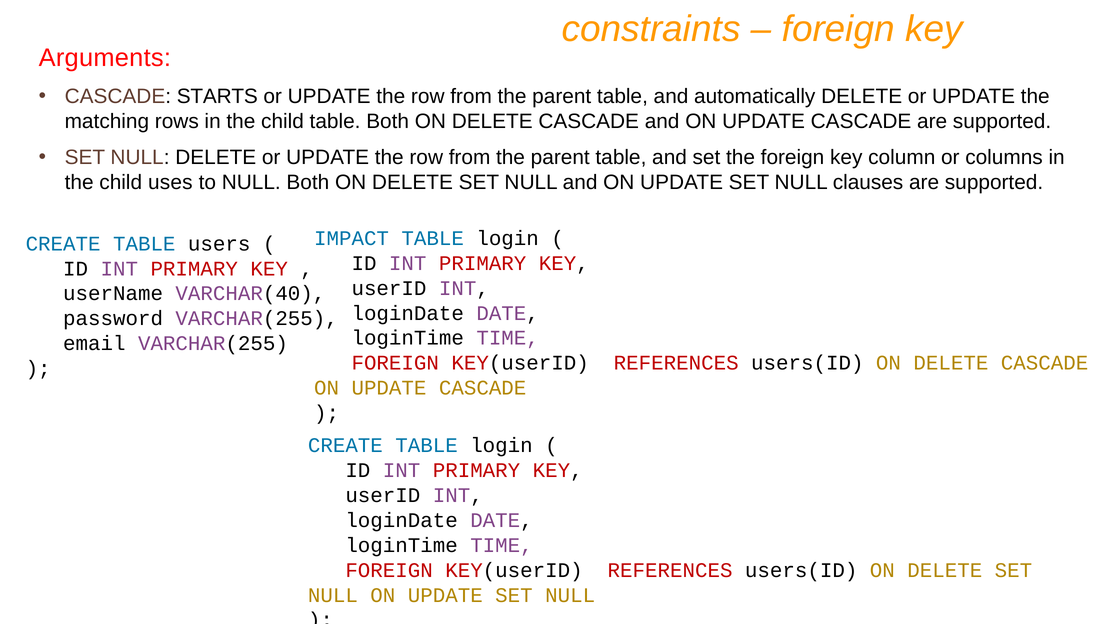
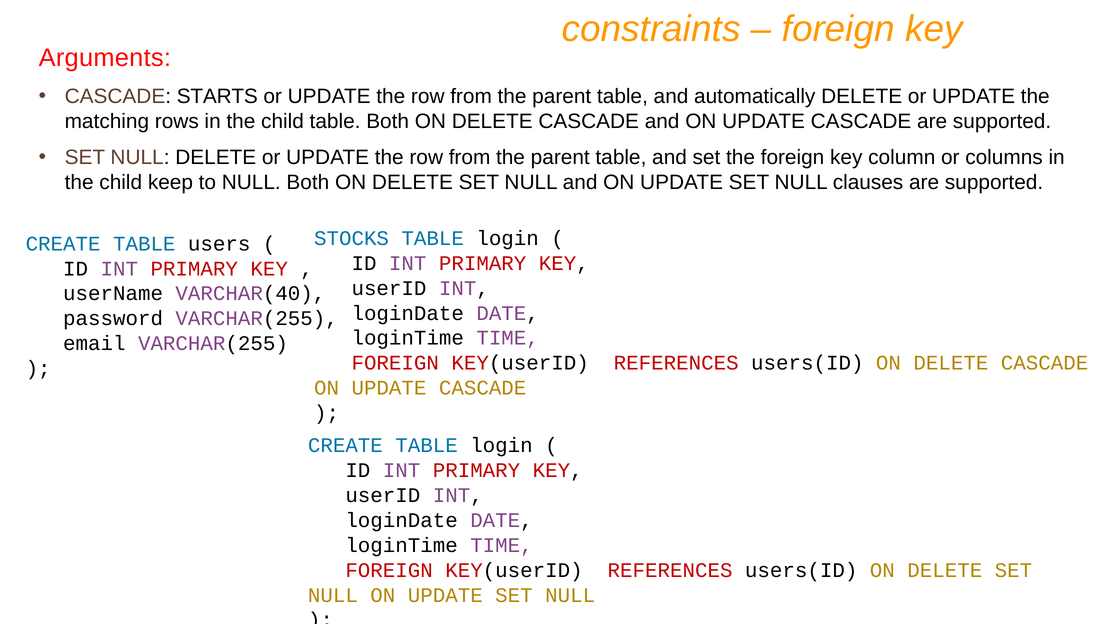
uses: uses -> keep
IMPACT: IMPACT -> STOCKS
